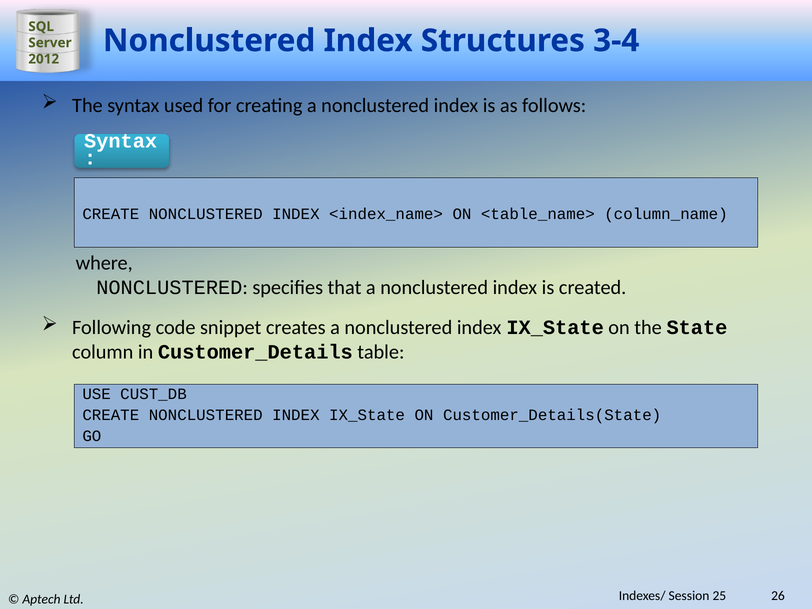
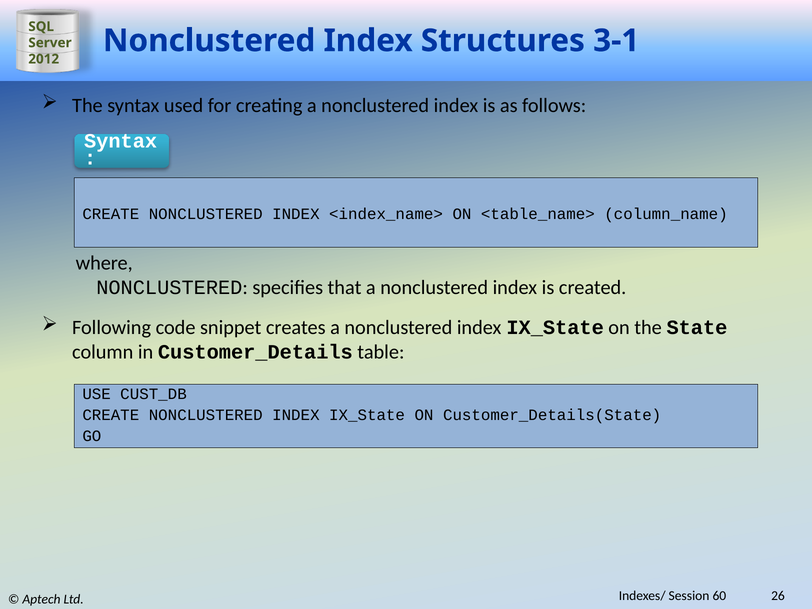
3-4: 3-4 -> 3-1
25: 25 -> 60
